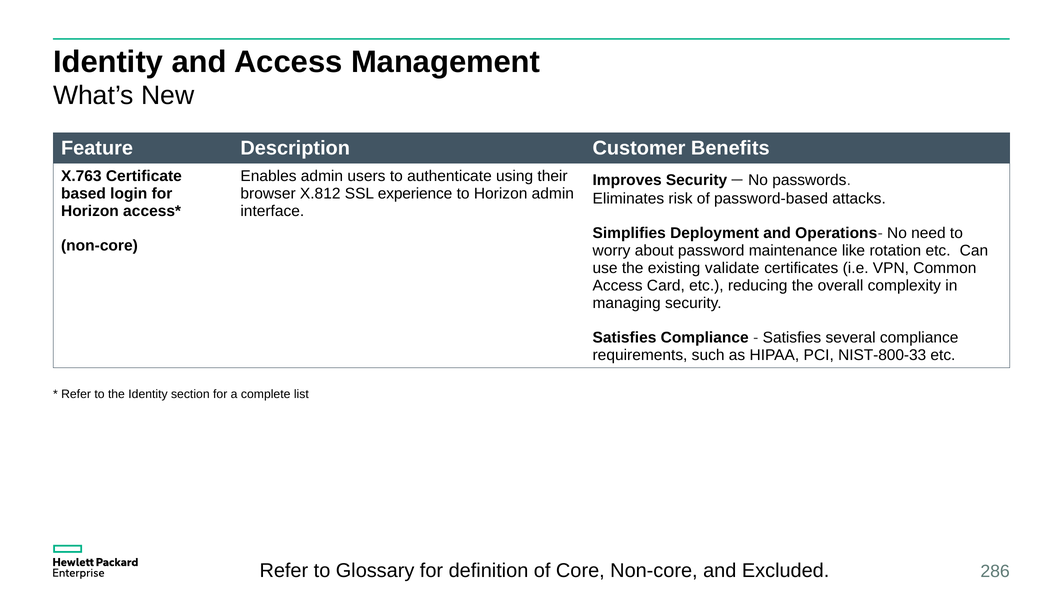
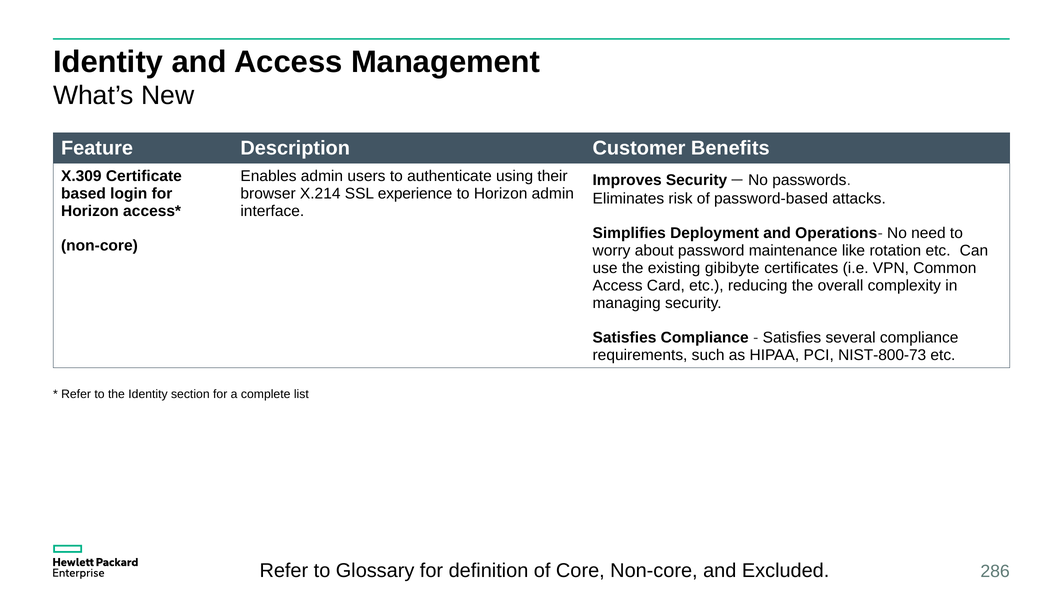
X.763: X.763 -> X.309
X.812: X.812 -> X.214
validate: validate -> gibibyte
NIST-800-33: NIST-800-33 -> NIST-800-73
